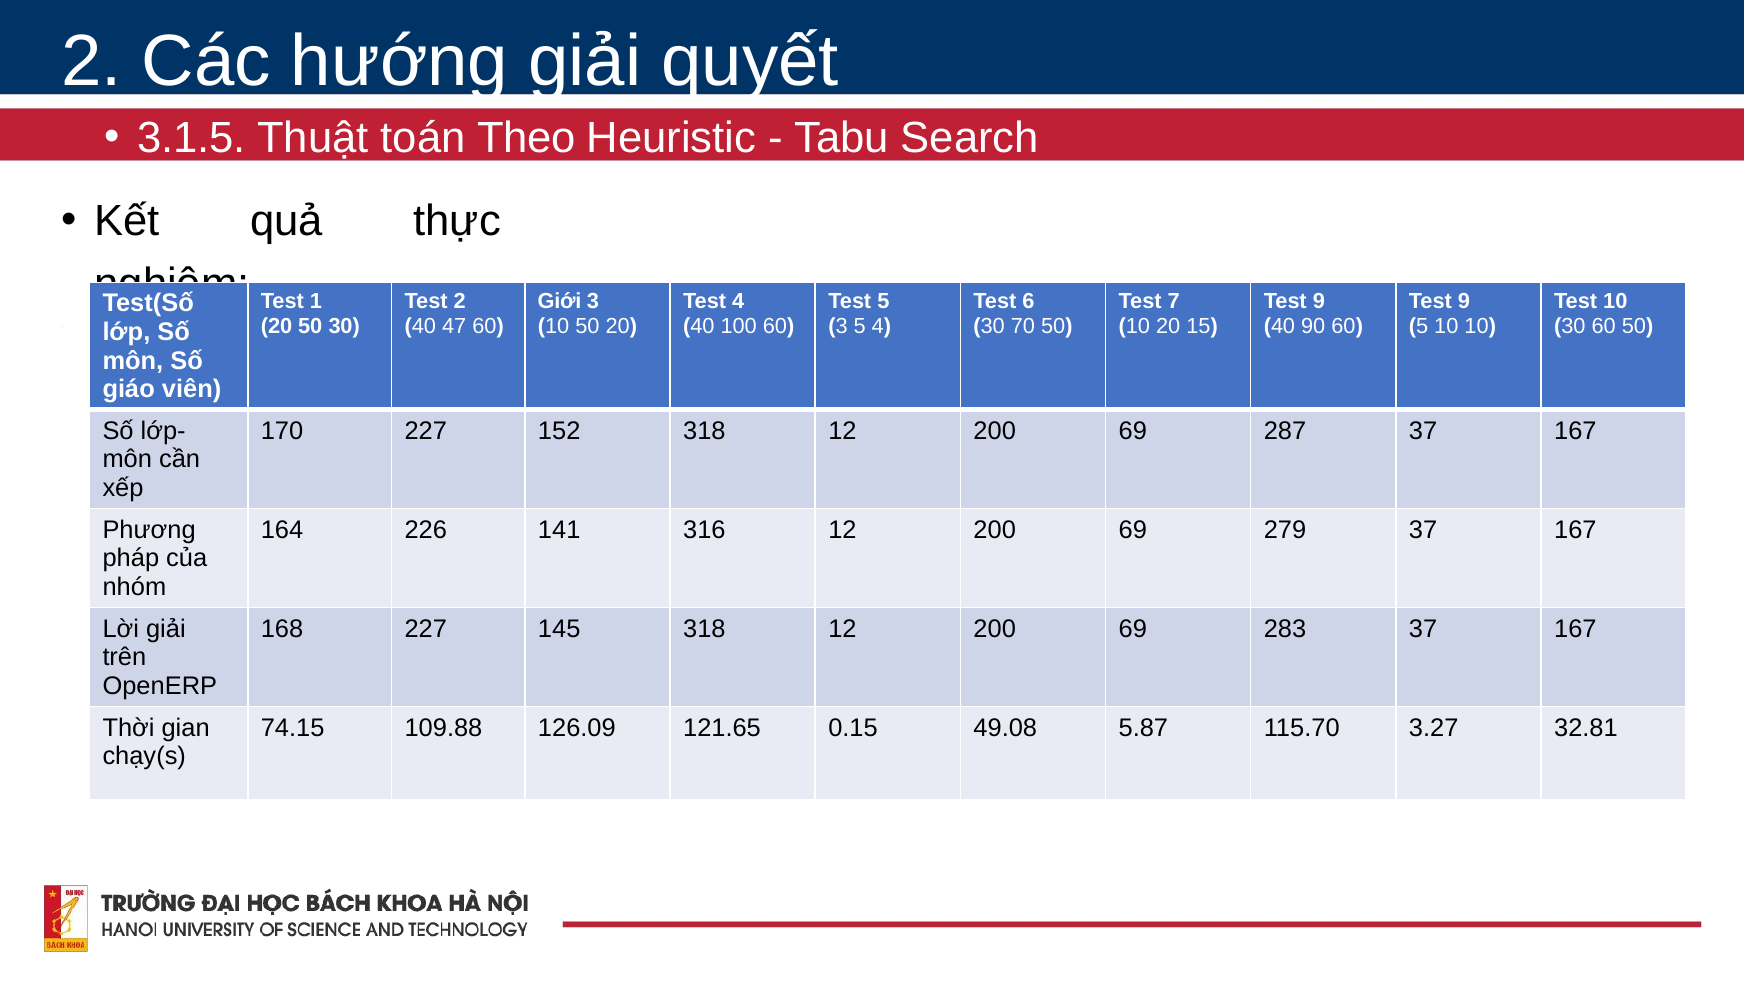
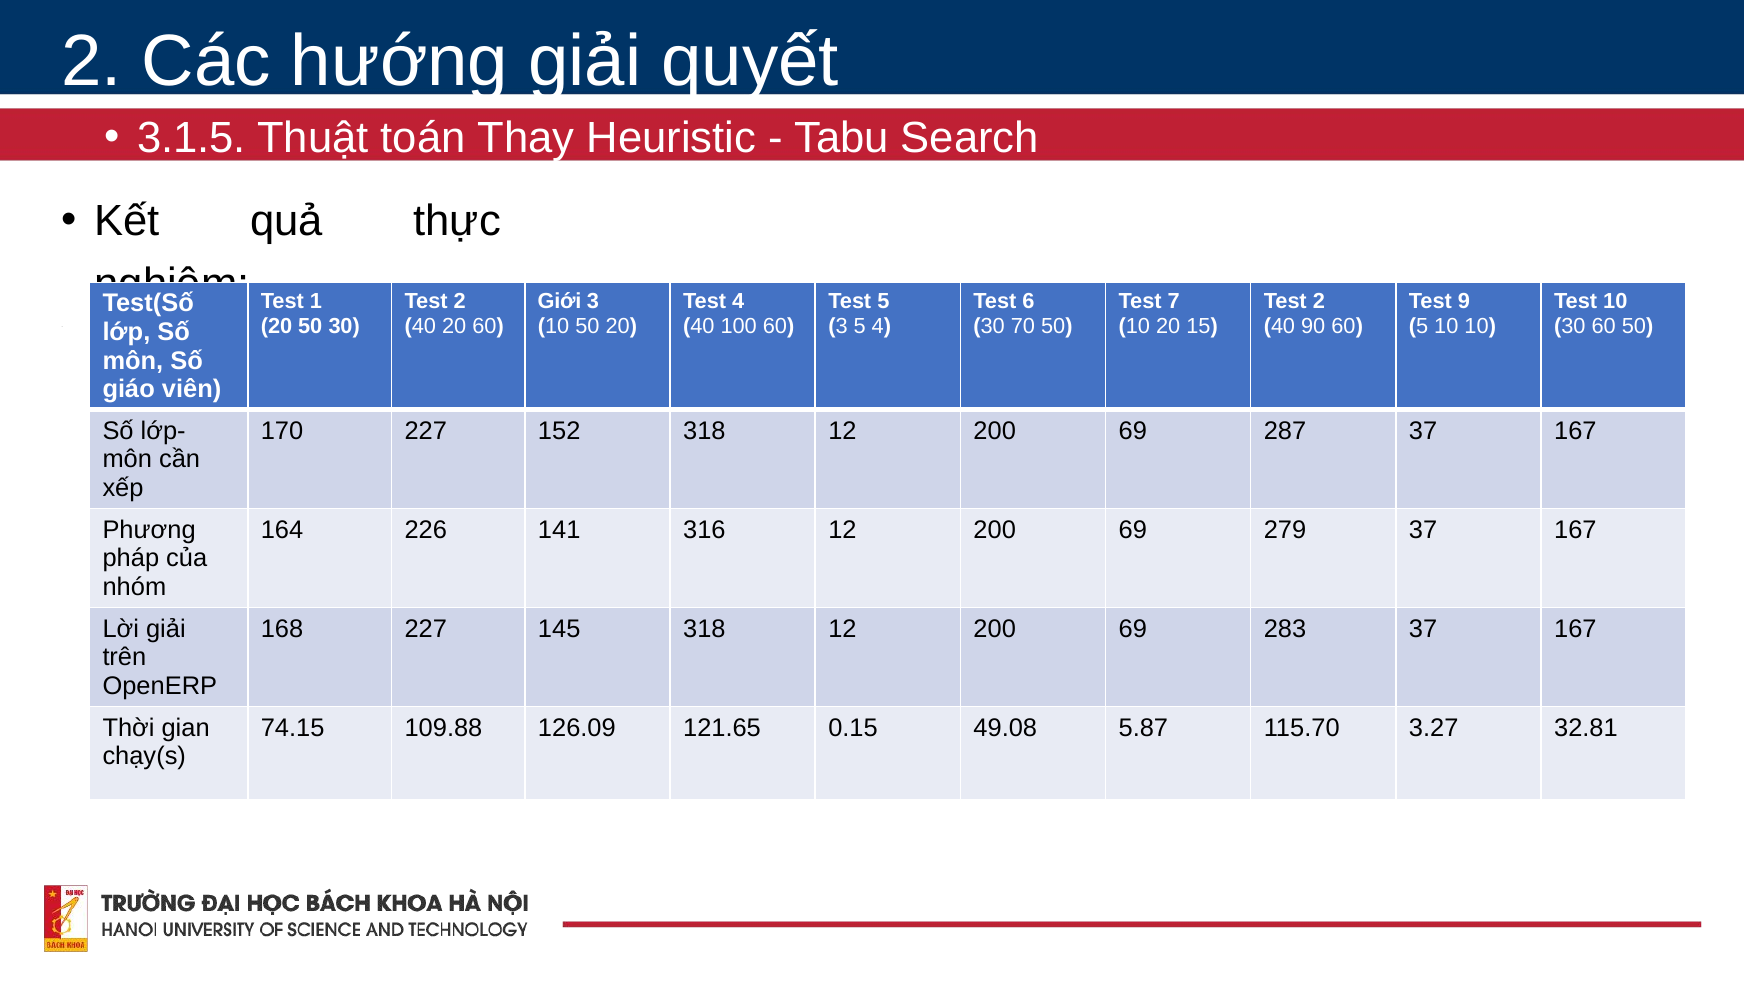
Theo: Theo -> Thay
9 at (1319, 301): 9 -> 2
40 47: 47 -> 20
